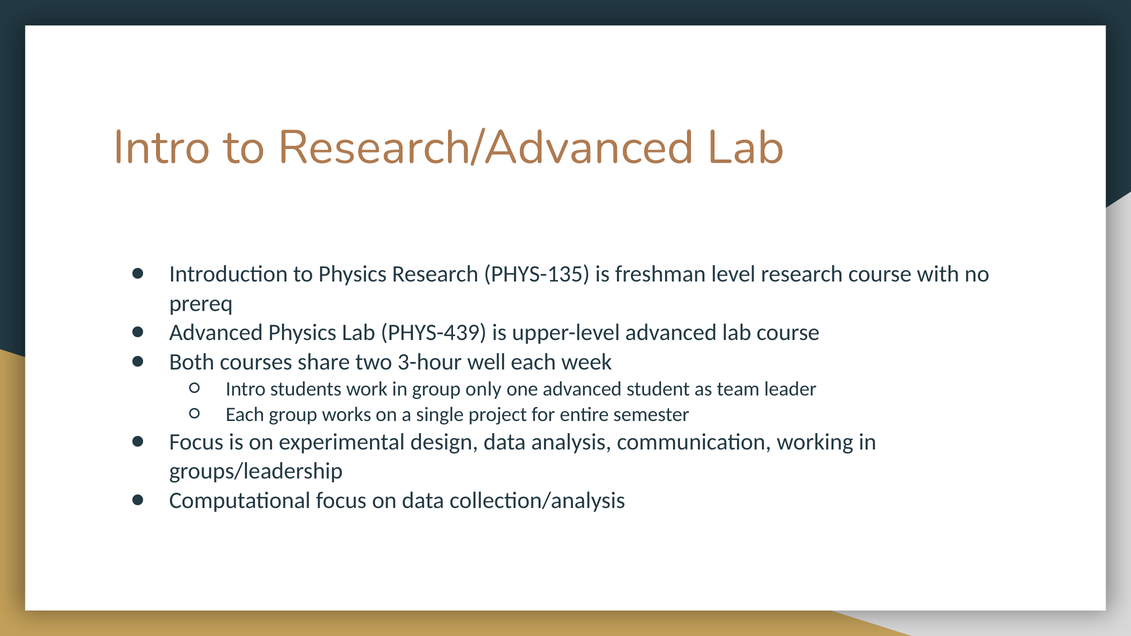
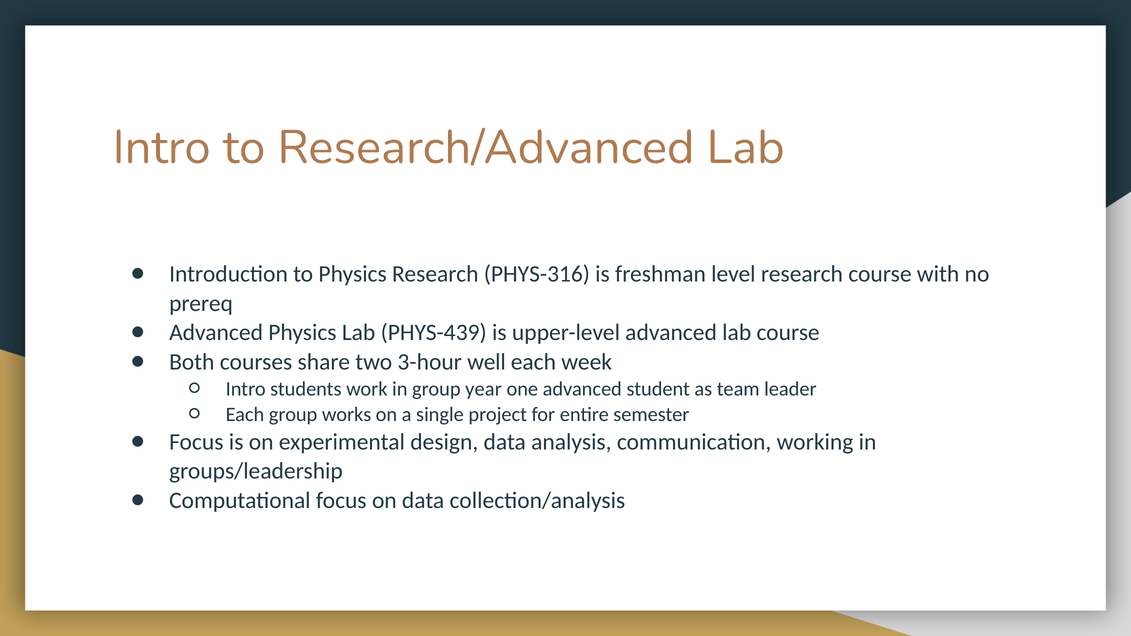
PHYS-135: PHYS-135 -> PHYS-316
only: only -> year
